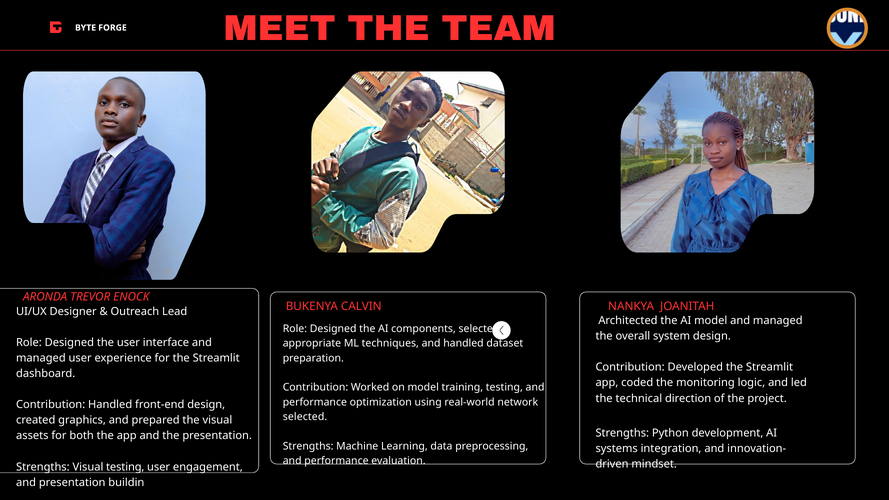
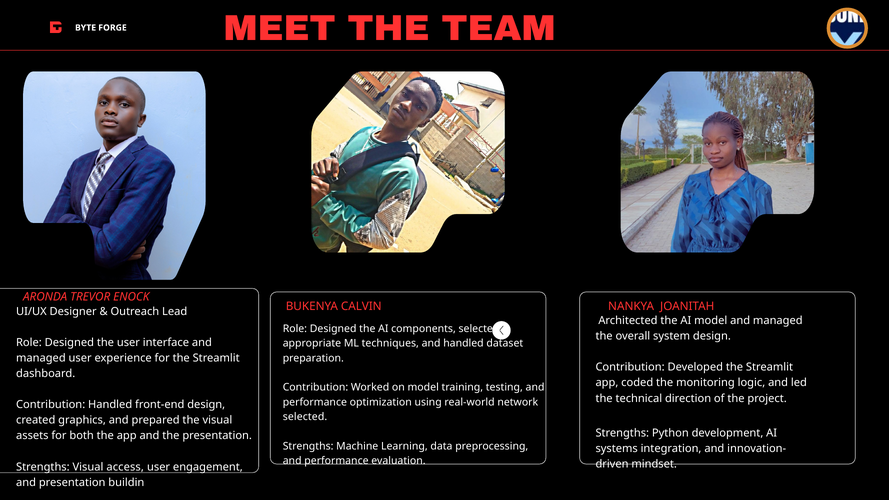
Visual testing: testing -> access
